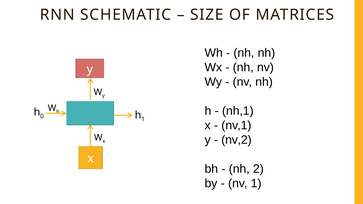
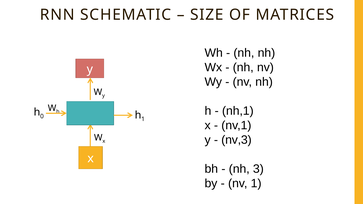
nv,2: nv,2 -> nv,3
2: 2 -> 3
